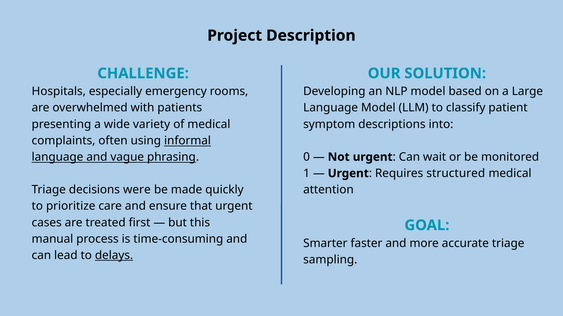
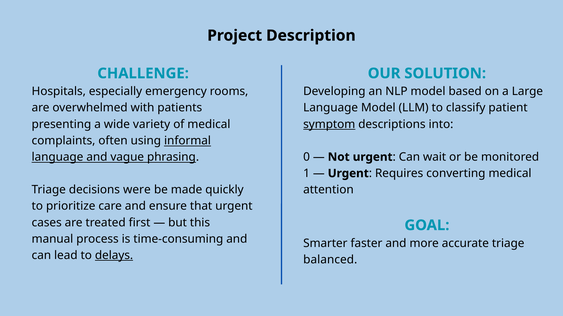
symptom underline: none -> present
structured: structured -> converting
sampling: sampling -> balanced
